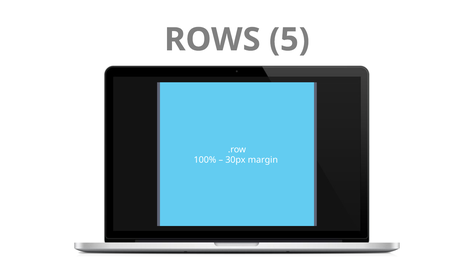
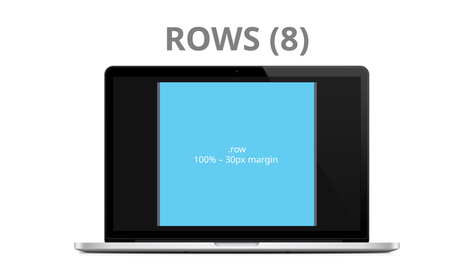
5: 5 -> 8
